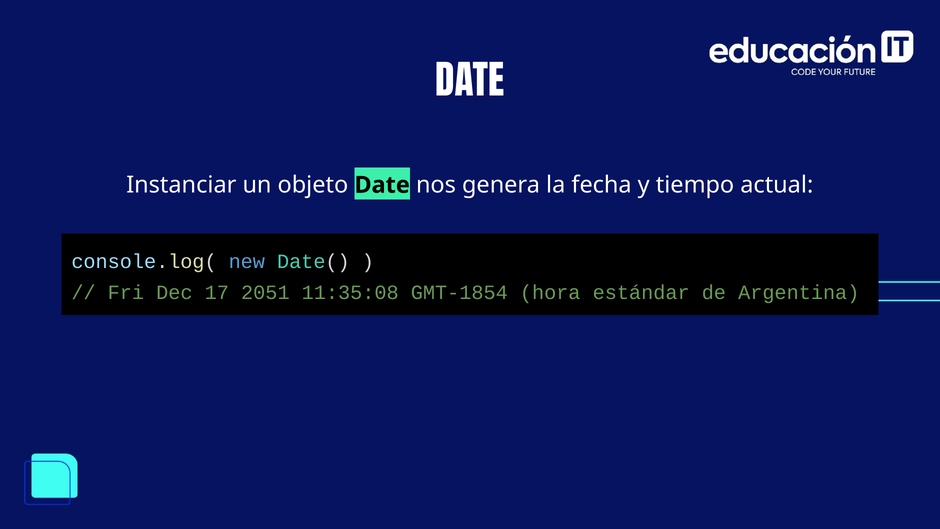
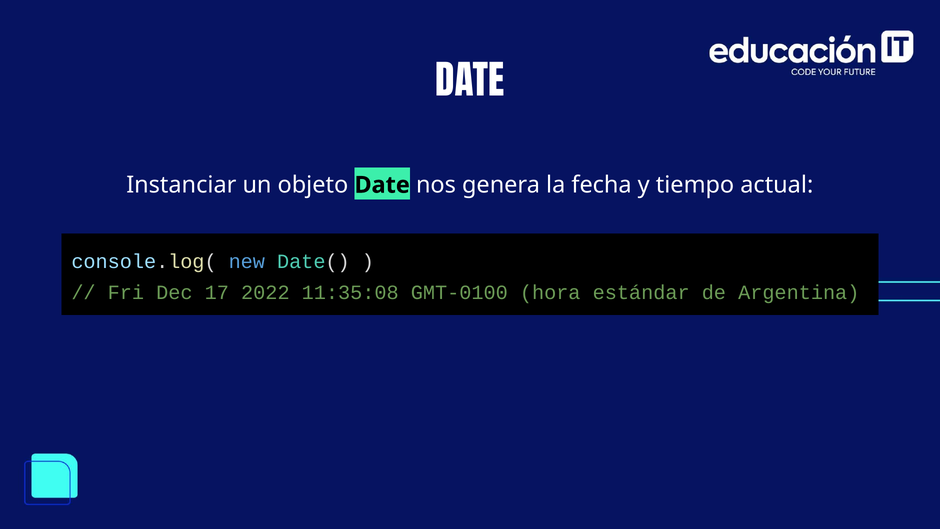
2051: 2051 -> 2022
GMT-1854: GMT-1854 -> GMT-0100
